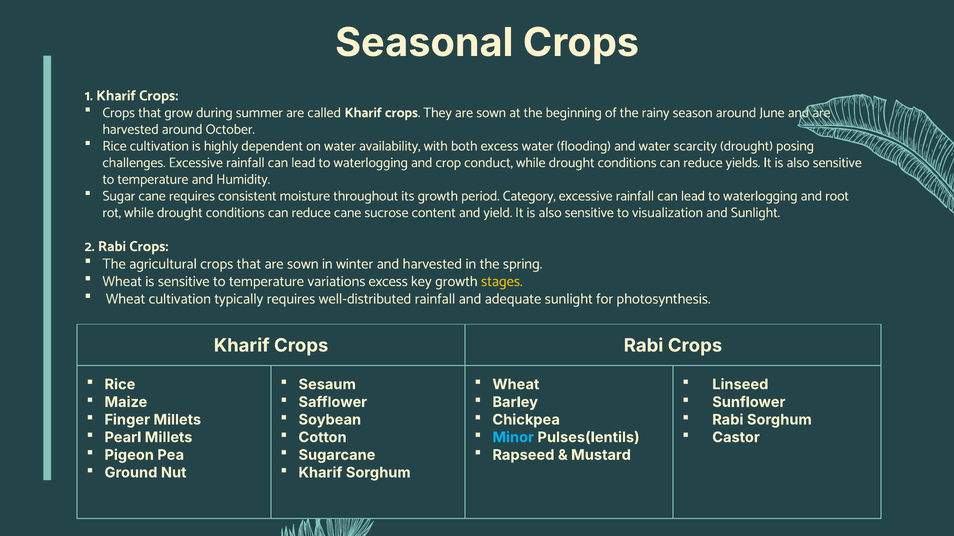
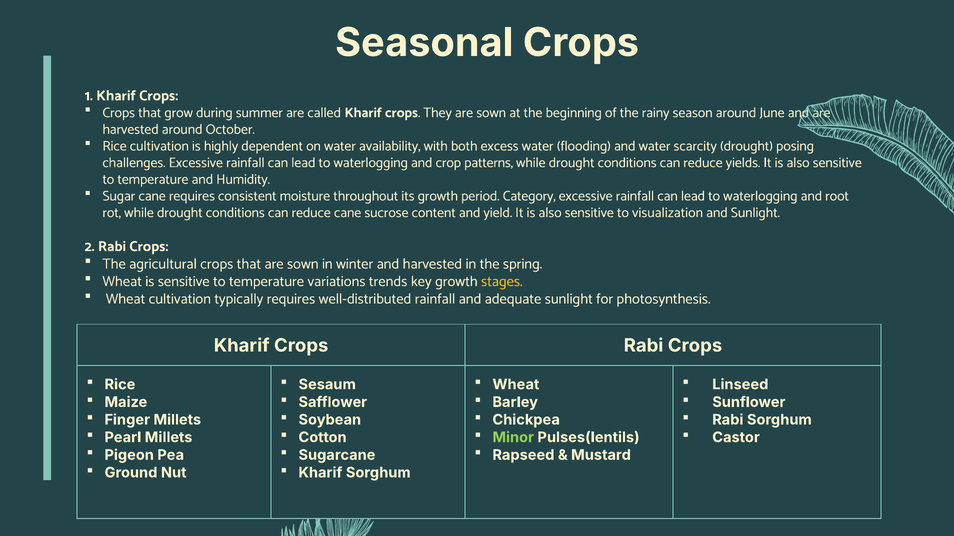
conduct: conduct -> patterns
variations excess: excess -> trends
Minor colour: light blue -> light green
